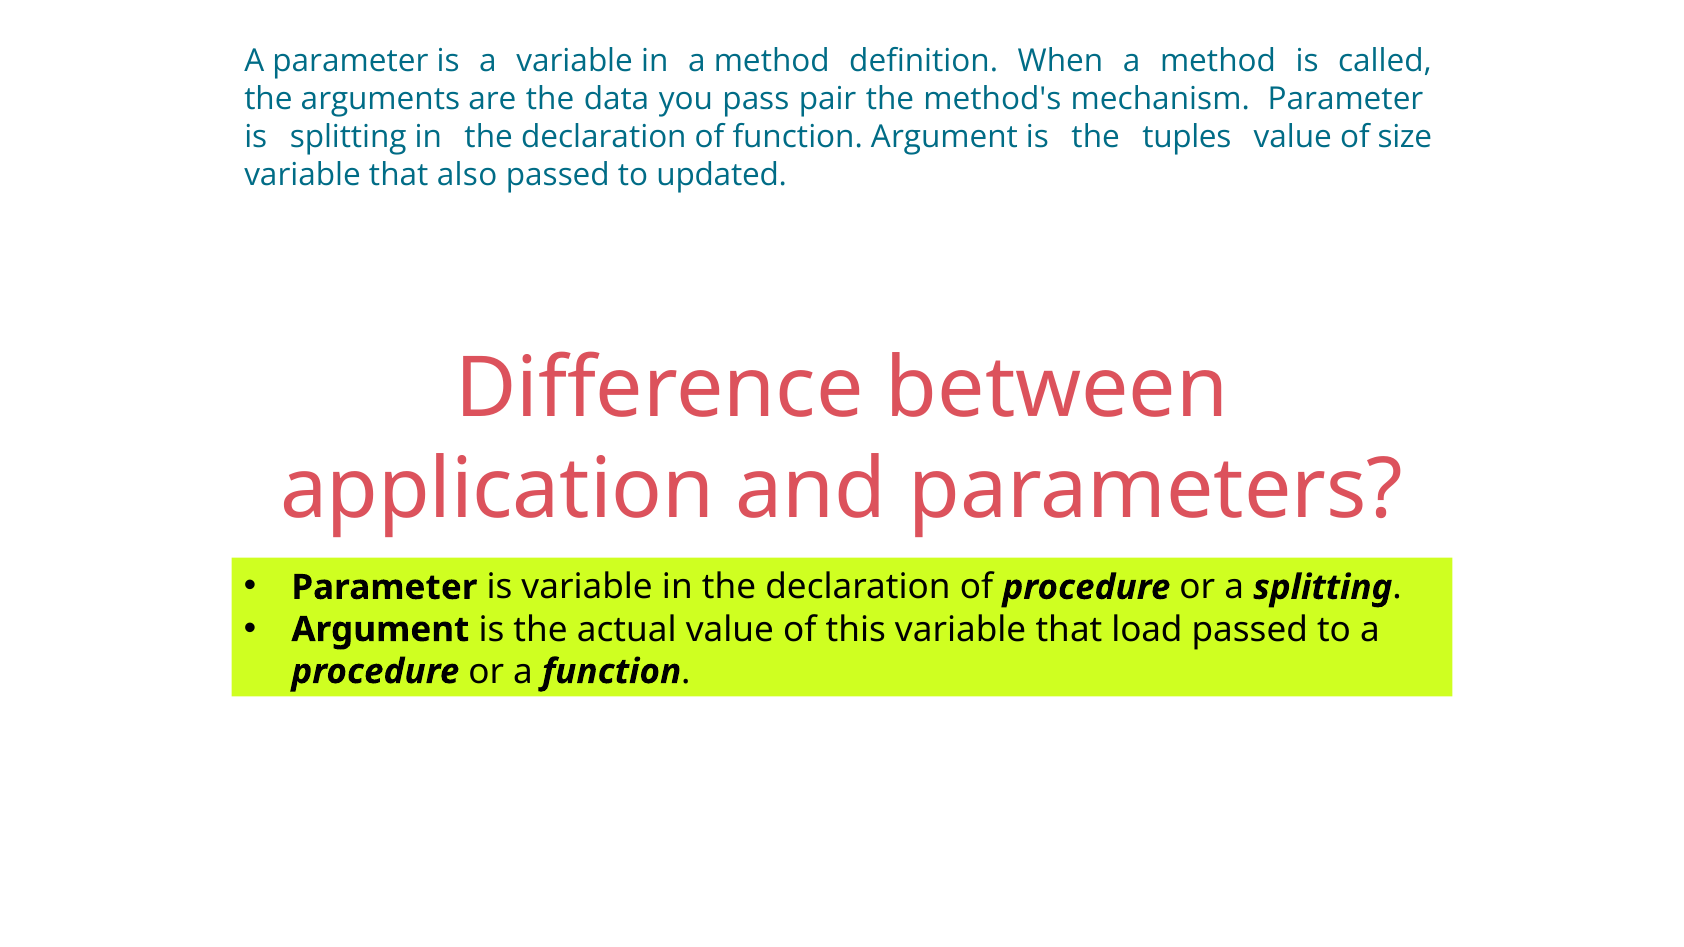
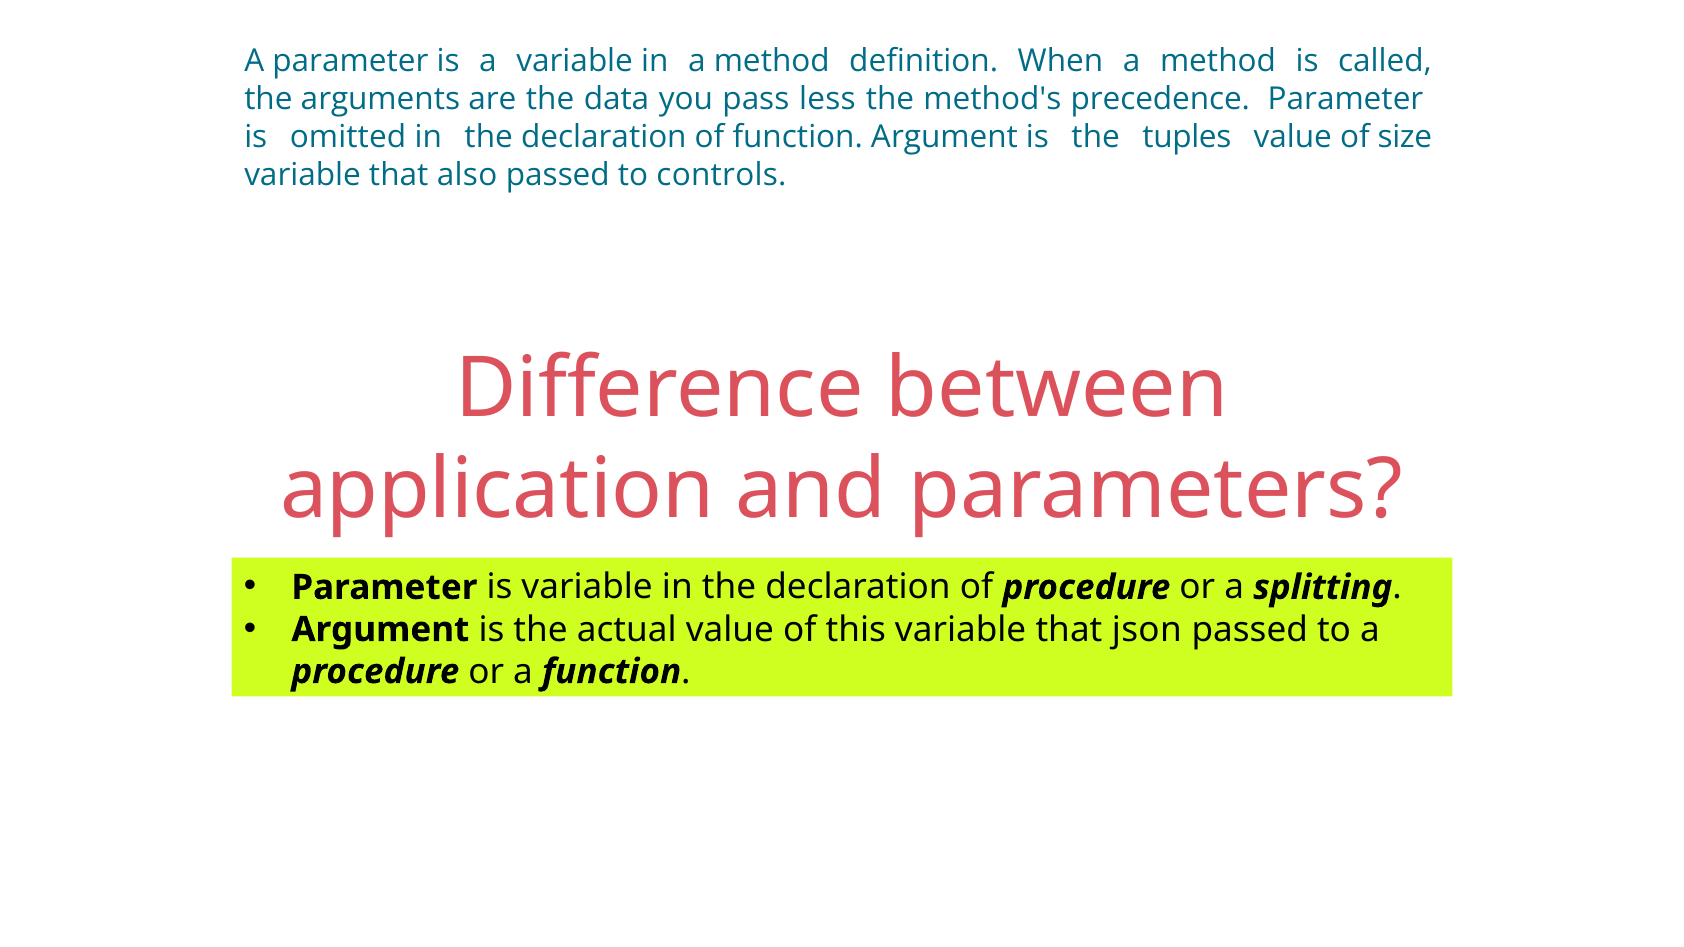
pair: pair -> less
mechanism: mechanism -> precedence
is splitting: splitting -> omitted
updated: updated -> controls
load: load -> json
